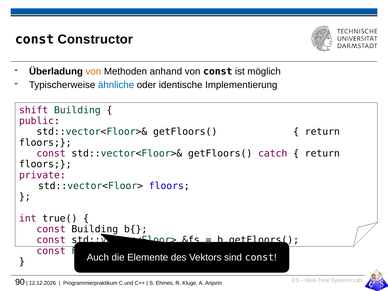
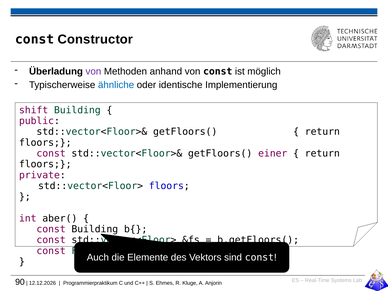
von at (93, 71) colour: orange -> purple
catch: catch -> einer
true(: true( -> aber(
